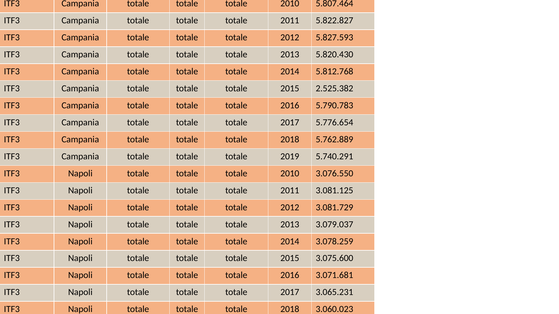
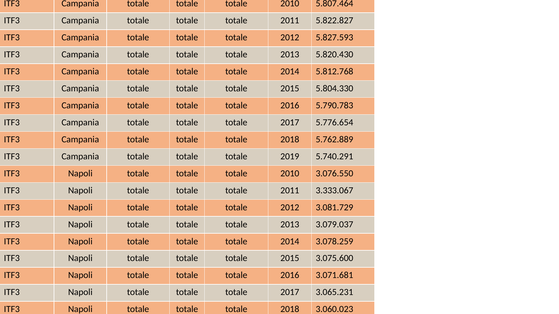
2.525.382: 2.525.382 -> 5.804.330
3.081.125: 3.081.125 -> 3.333.067
